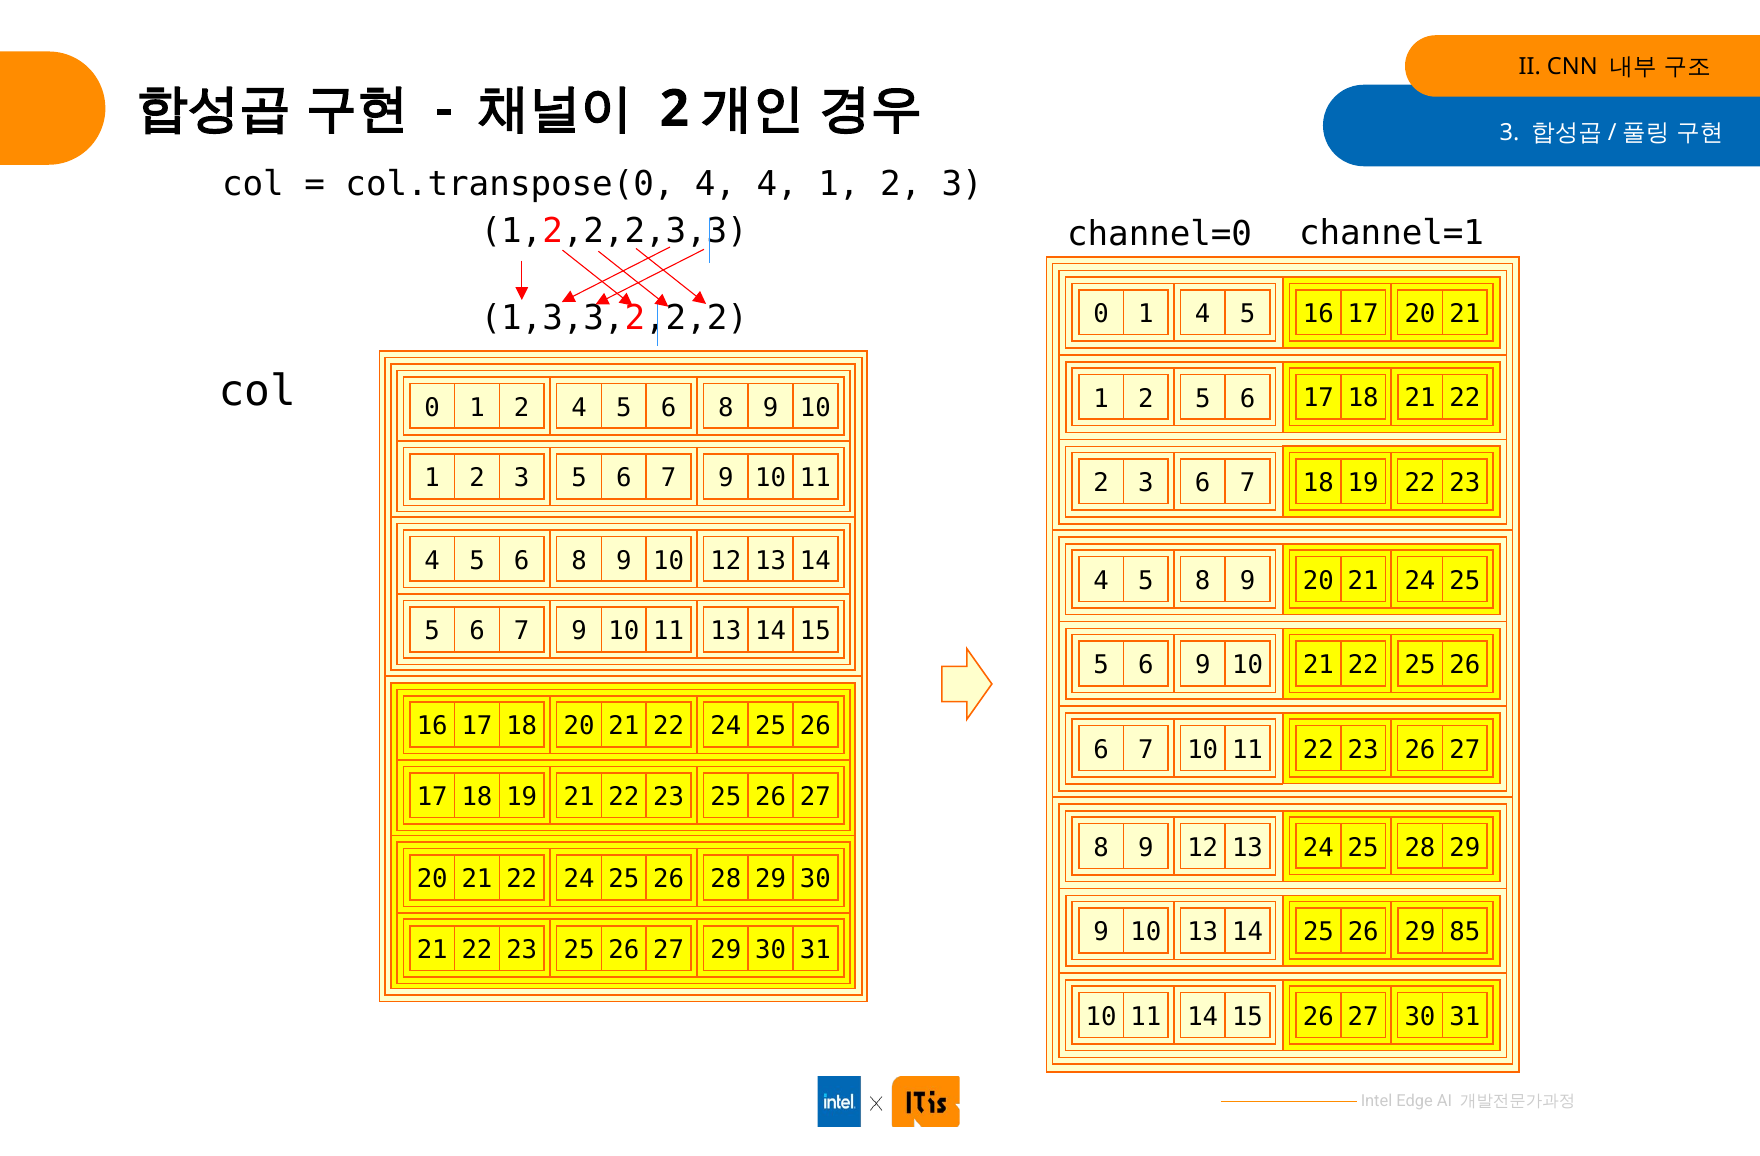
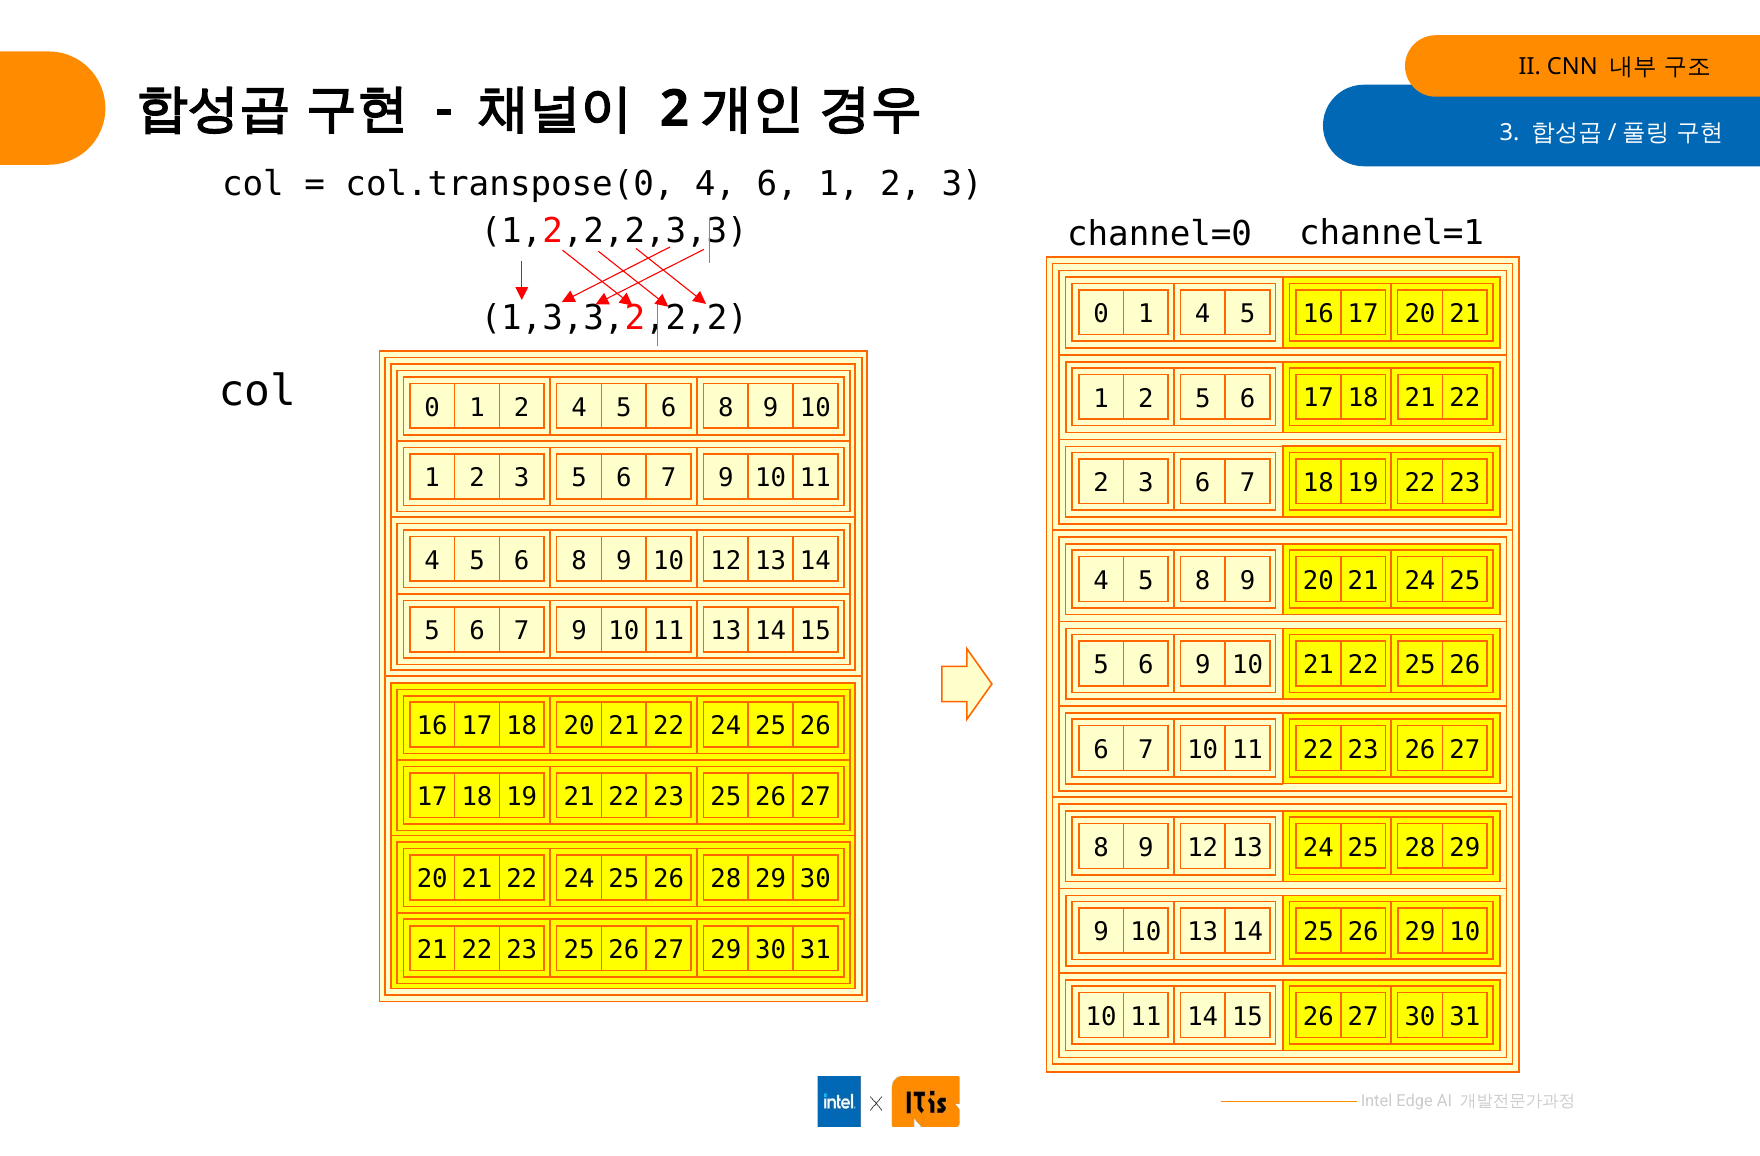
4 4: 4 -> 6
29 85: 85 -> 10
